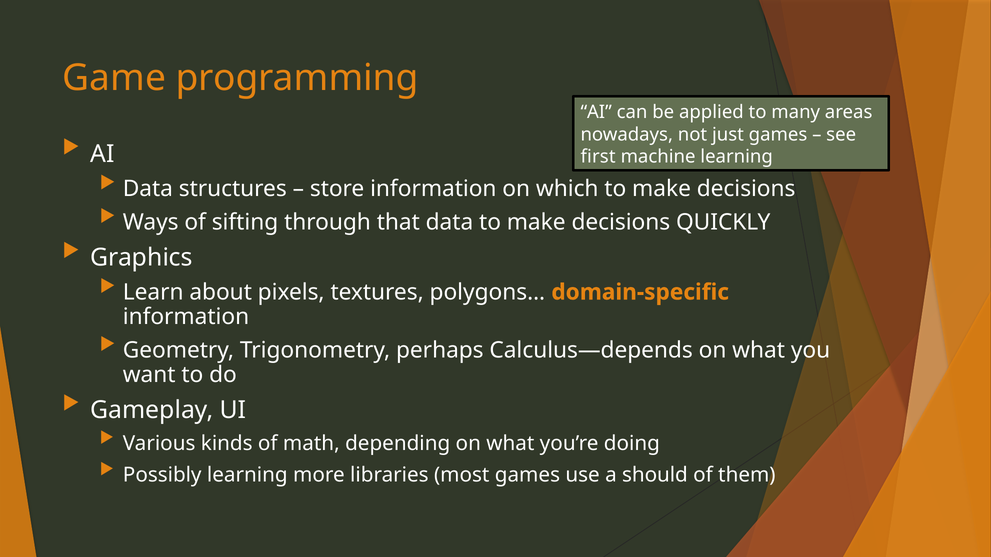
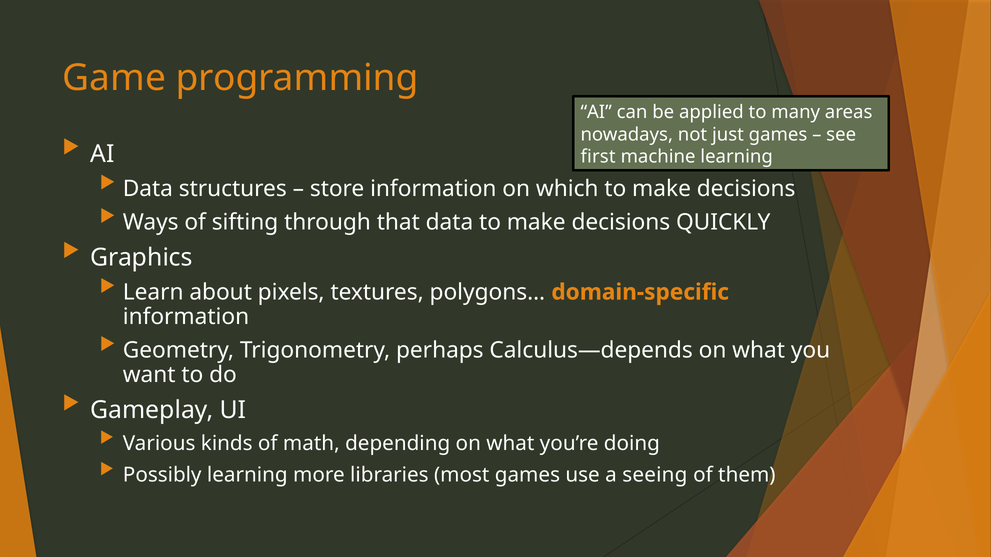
should: should -> seeing
